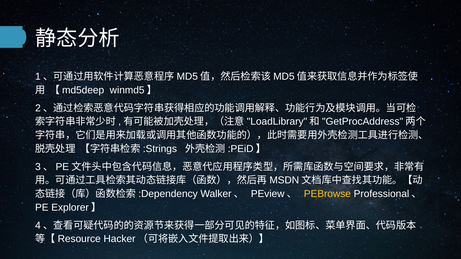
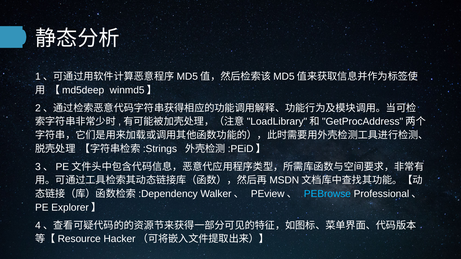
PEBrowse colour: yellow -> light blue
